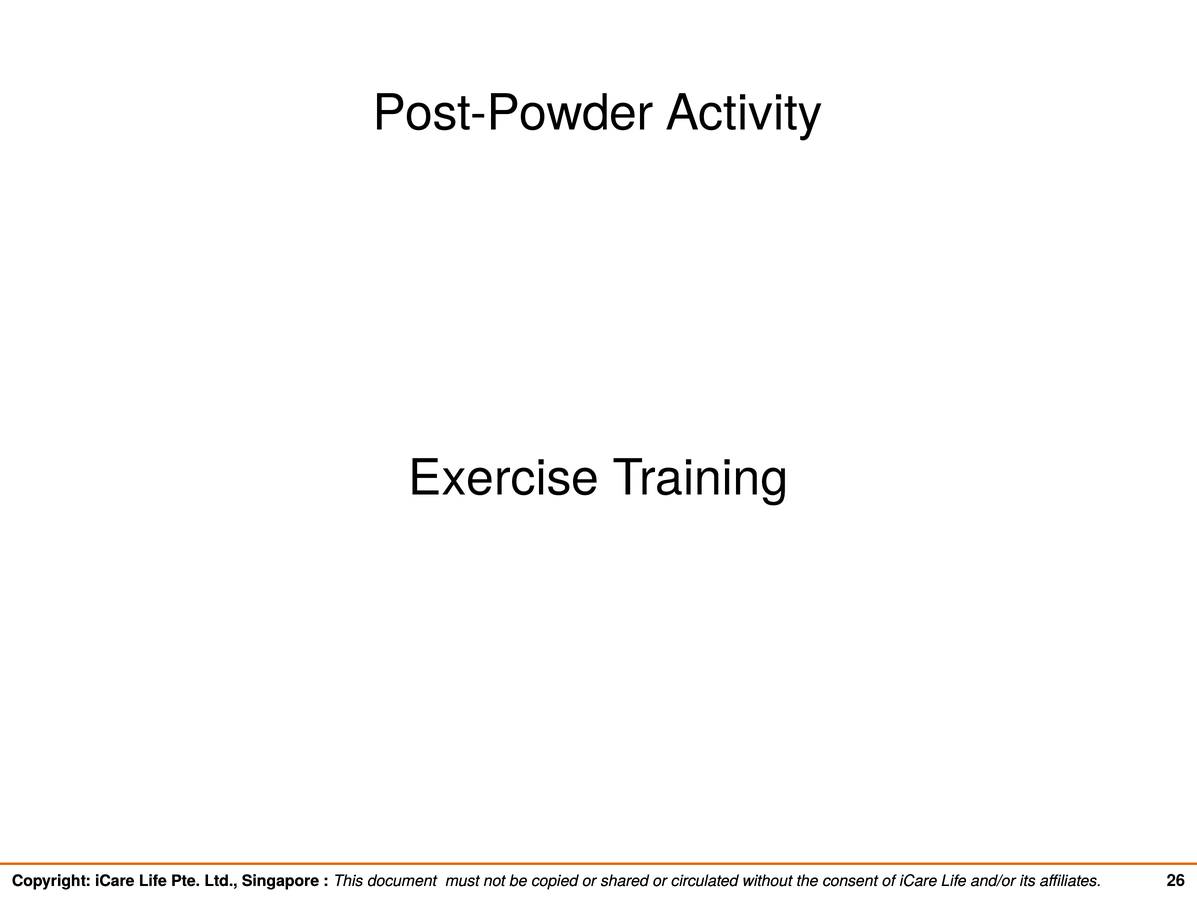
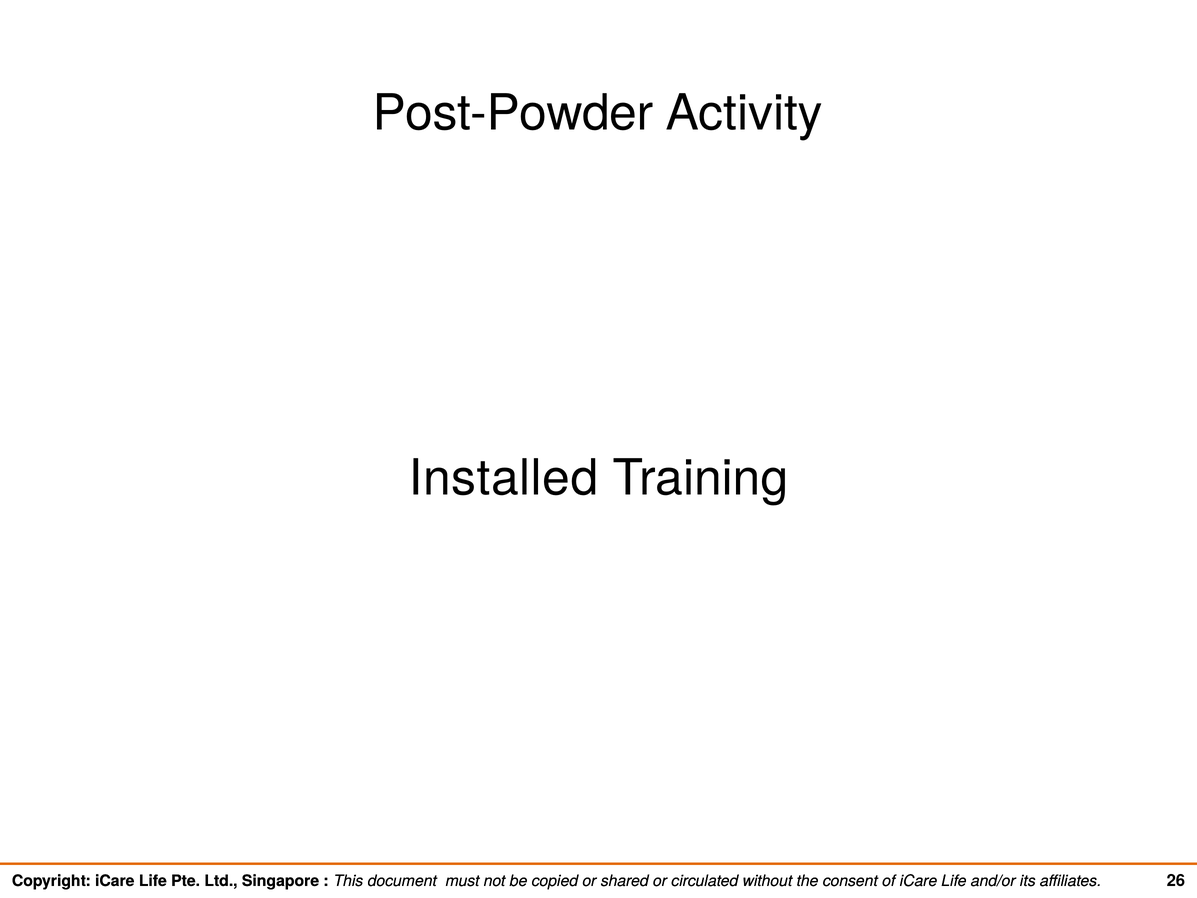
Exercise: Exercise -> Installed
